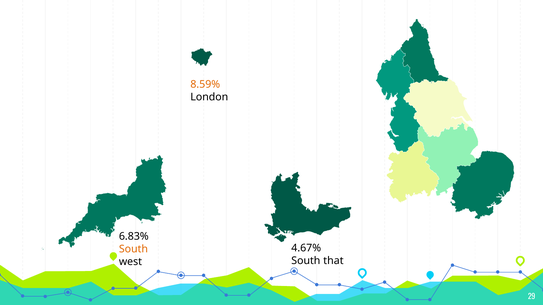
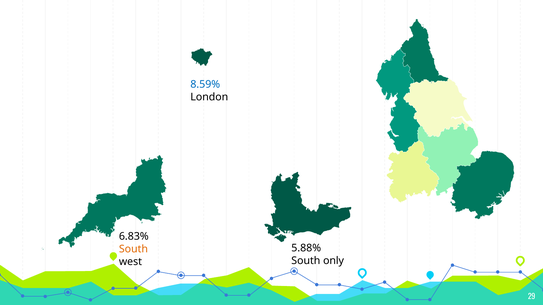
8.59% colour: orange -> blue
4.67%: 4.67% -> 5.88%
that: that -> only
